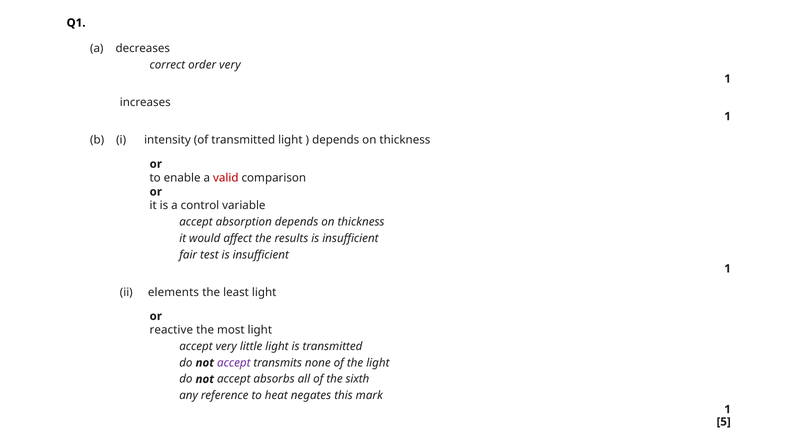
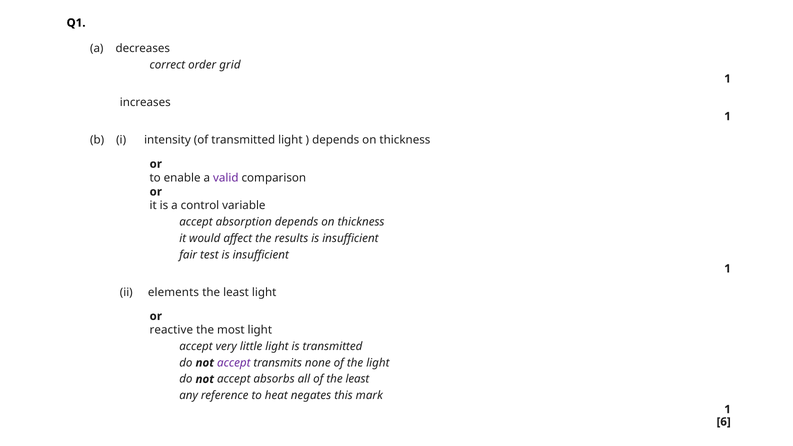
order very: very -> grid
valid colour: red -> purple
of the sixth: sixth -> least
5: 5 -> 6
